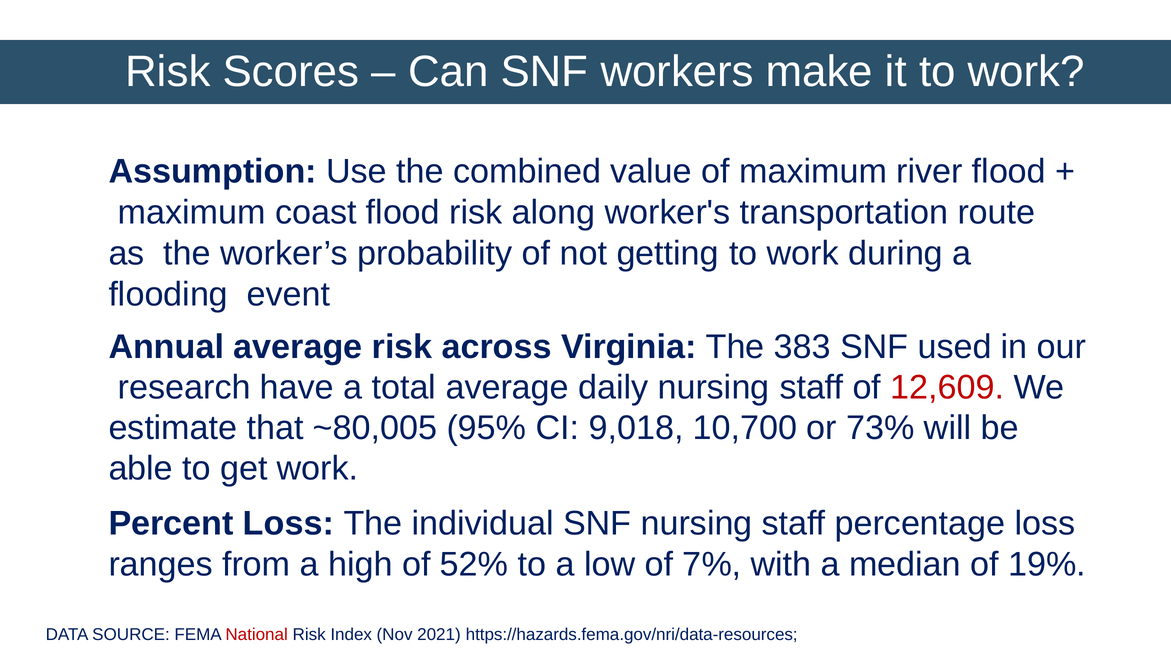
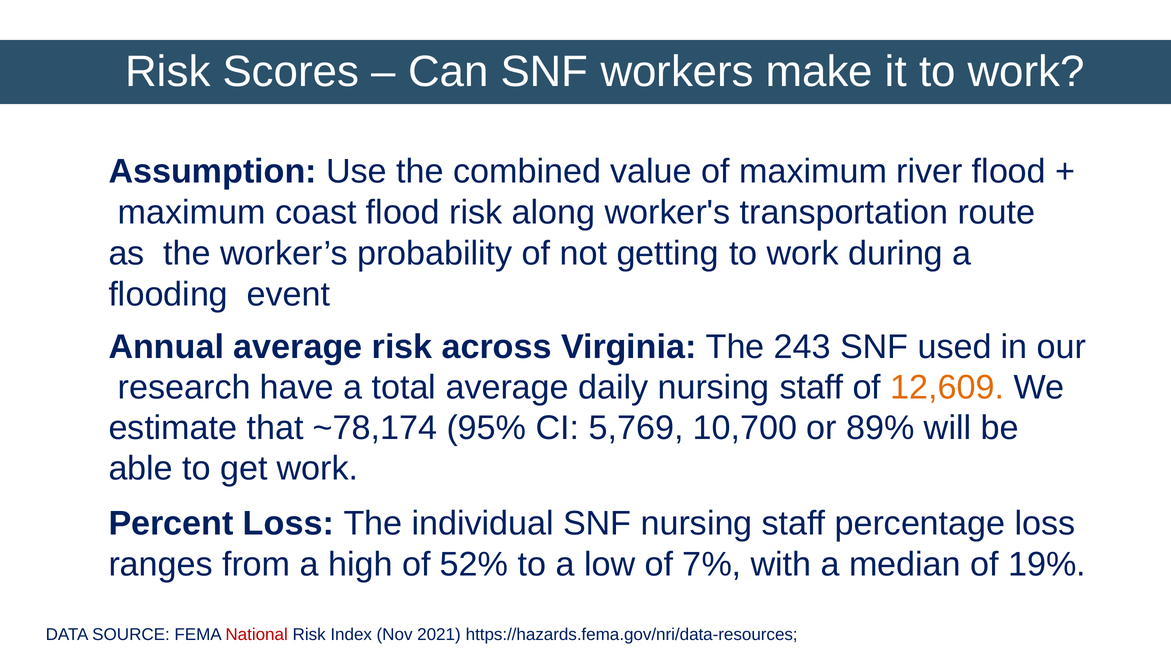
383: 383 -> 243
12,609 colour: red -> orange
~80,005: ~80,005 -> ~78,174
9,018: 9,018 -> 5,769
73%: 73% -> 89%
